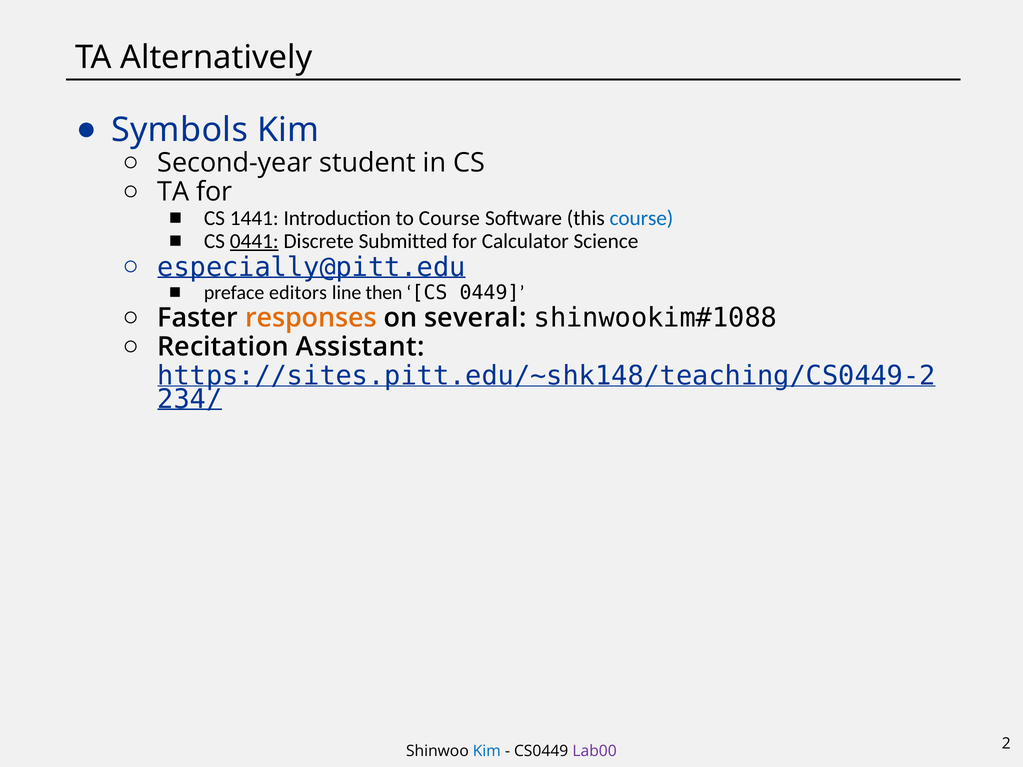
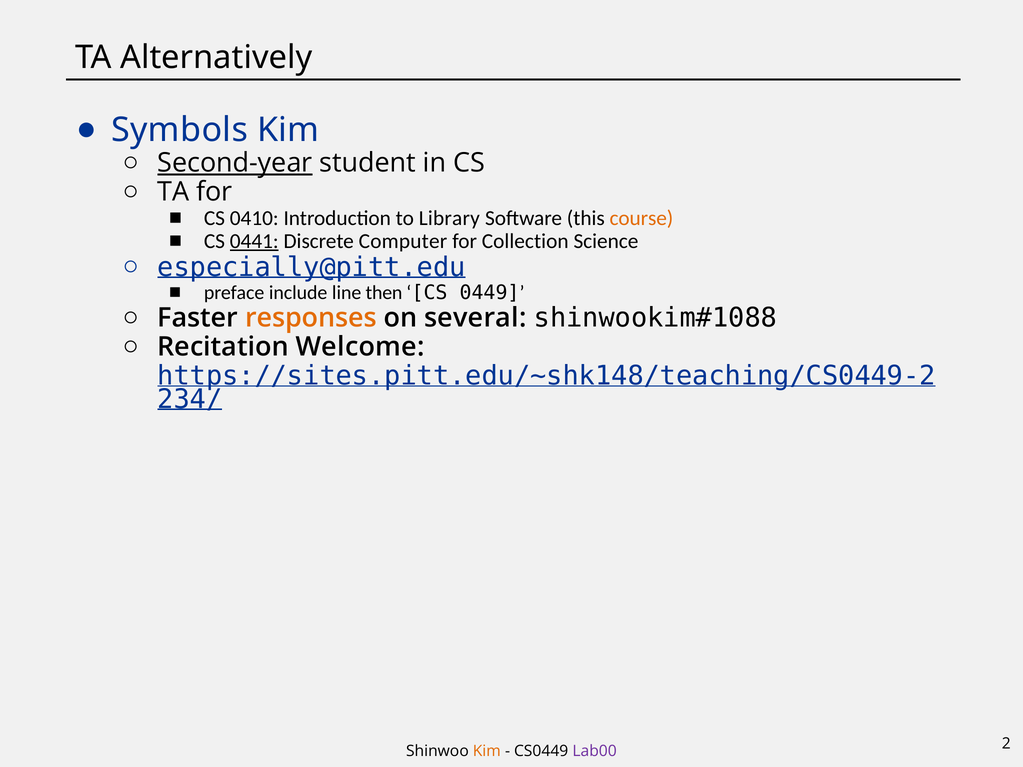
Second-year underline: none -> present
1441: 1441 -> 0410
to Course: Course -> Library
course at (641, 218) colour: blue -> orange
Submitted: Submitted -> Computer
Calculator: Calculator -> Collection
editors: editors -> include
Assistant: Assistant -> Welcome
Kim at (487, 751) colour: blue -> orange
